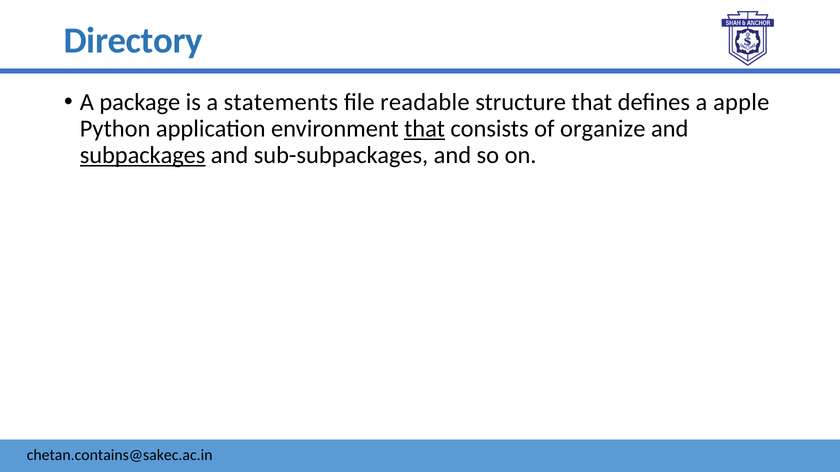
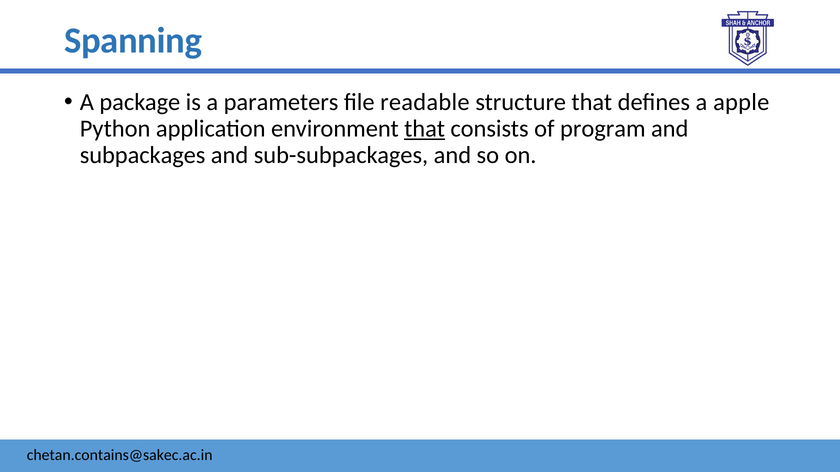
Directory: Directory -> Spanning
statements: statements -> parameters
organize: organize -> program
subpackages underline: present -> none
